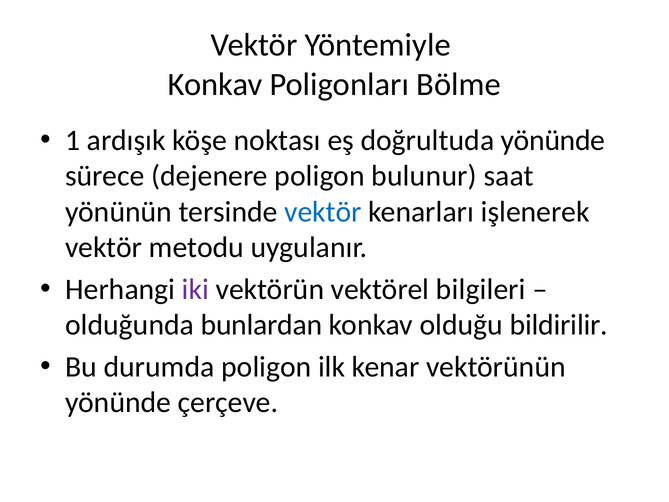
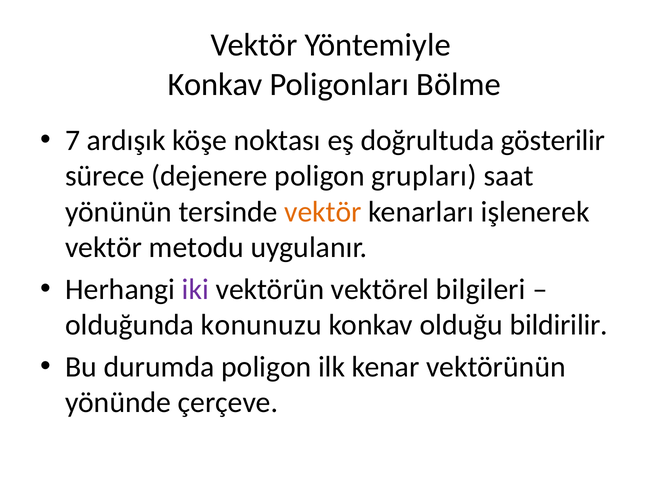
1: 1 -> 7
doğrultuda yönünde: yönünde -> gösterilir
bulunur: bulunur -> grupları
vektör at (323, 212) colour: blue -> orange
bunlardan: bunlardan -> konunuzu
